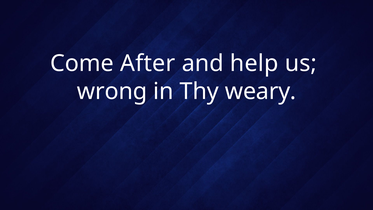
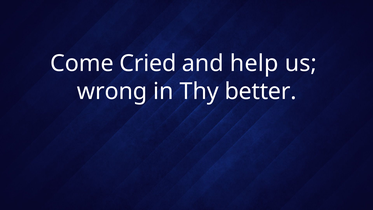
After: After -> Cried
weary: weary -> better
